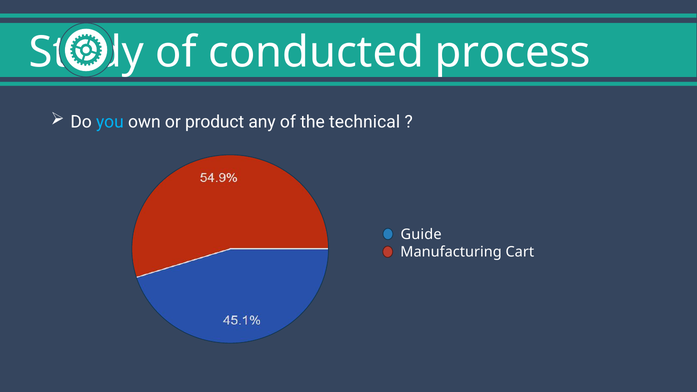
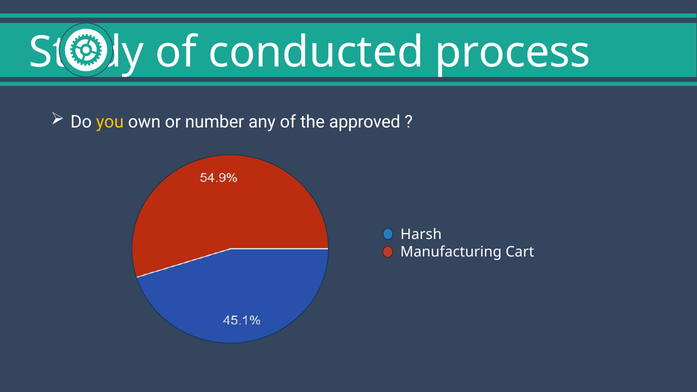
you colour: light blue -> yellow
product: product -> number
technical: technical -> approved
Guide: Guide -> Harsh
